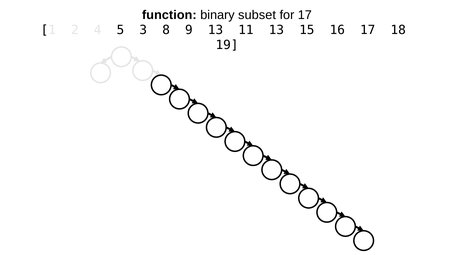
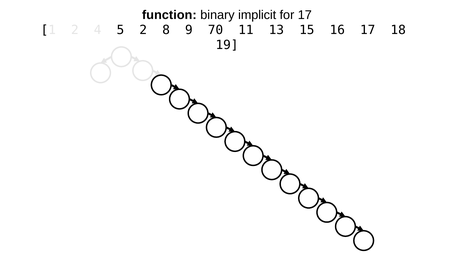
subset: subset -> implicit
5 3: 3 -> 2
9 13: 13 -> 70
